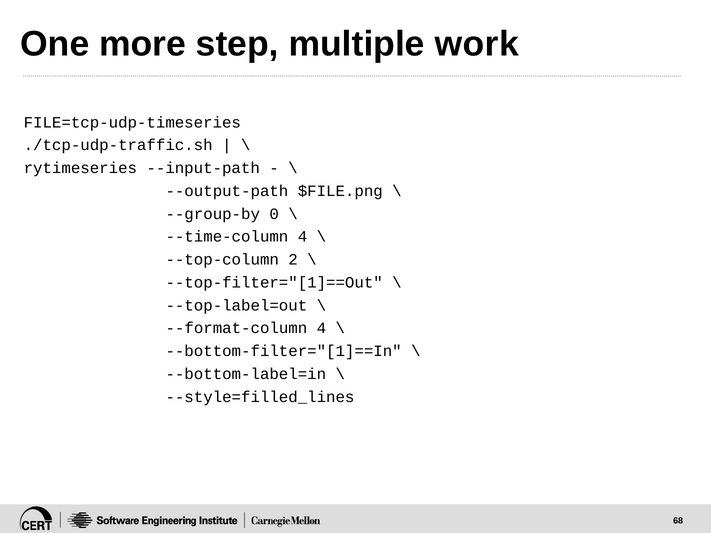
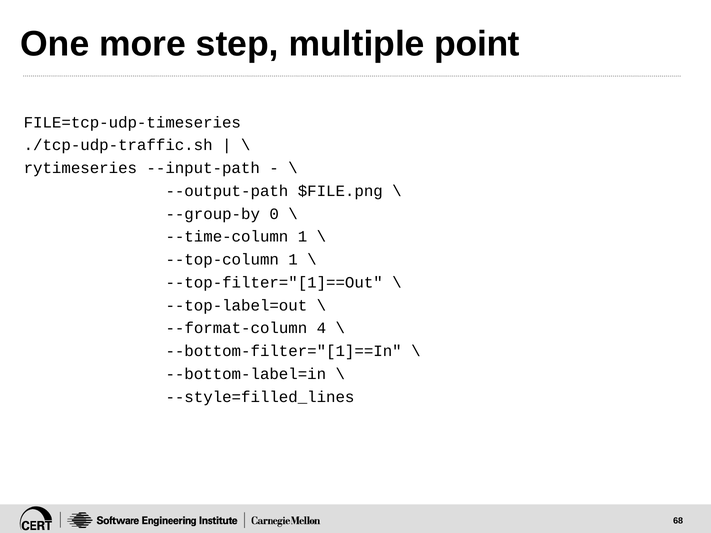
work: work -> point
--time-column 4: 4 -> 1
--top-column 2: 2 -> 1
